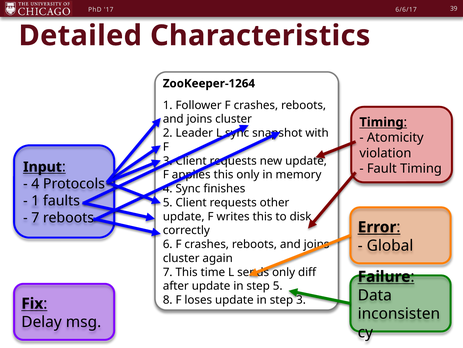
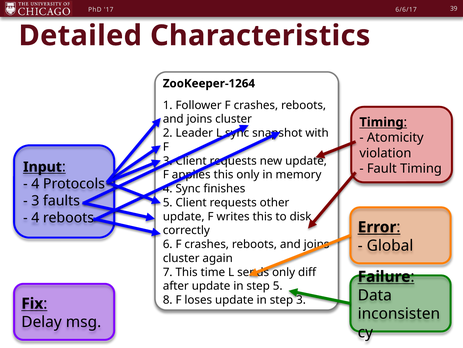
1 at (35, 201): 1 -> 3
7 at (35, 217): 7 -> 4
